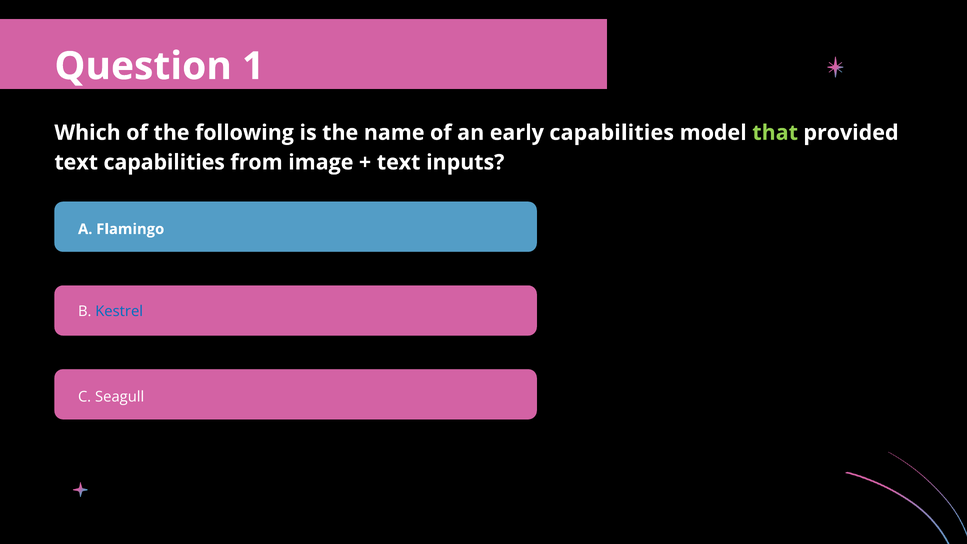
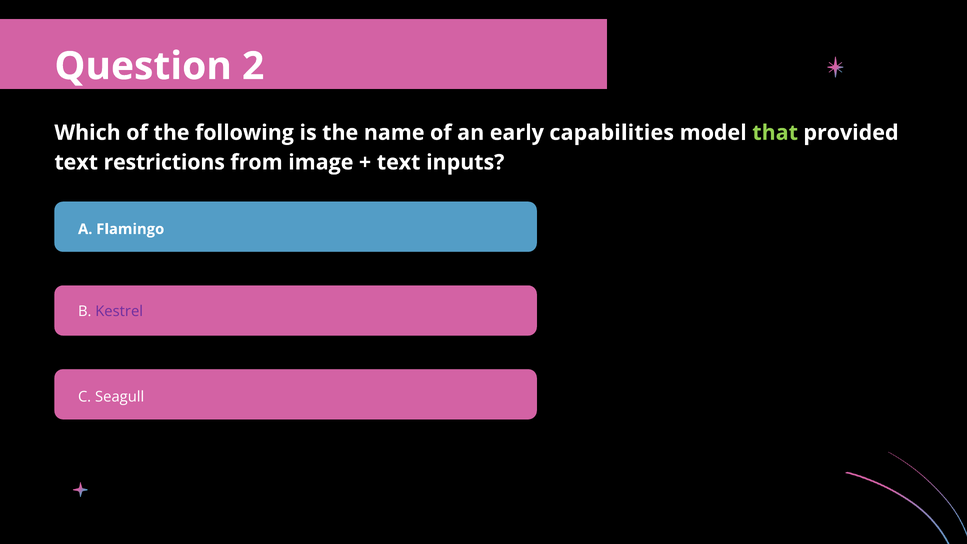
1: 1 -> 2
text capabilities: capabilities -> restrictions
Kestrel colour: blue -> purple
